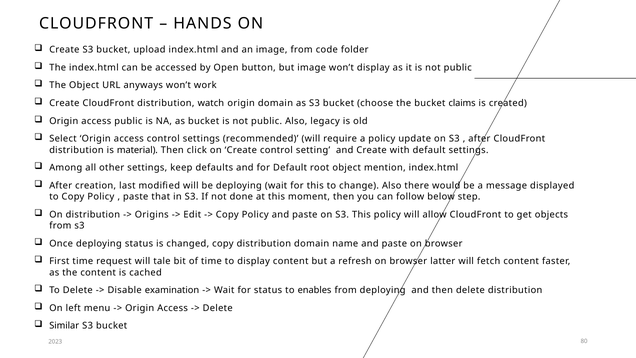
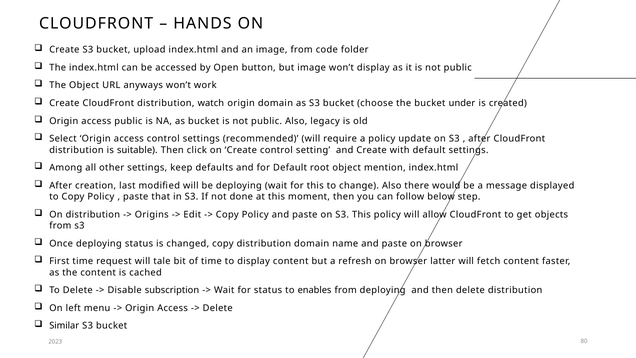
claims: claims -> under
material: material -> suitable
examination: examination -> subscription
